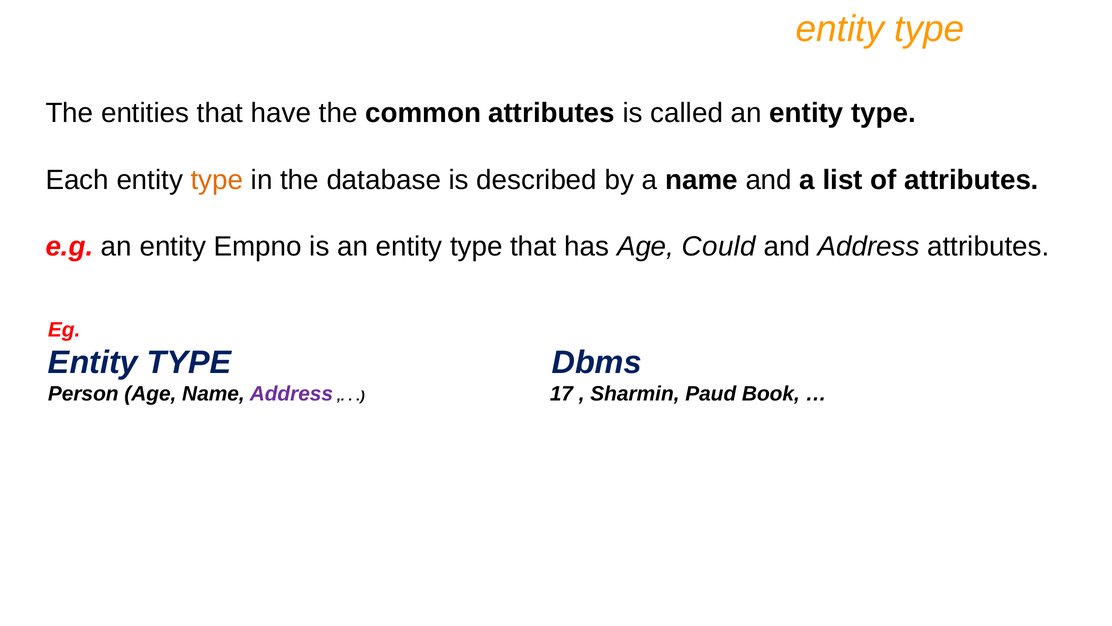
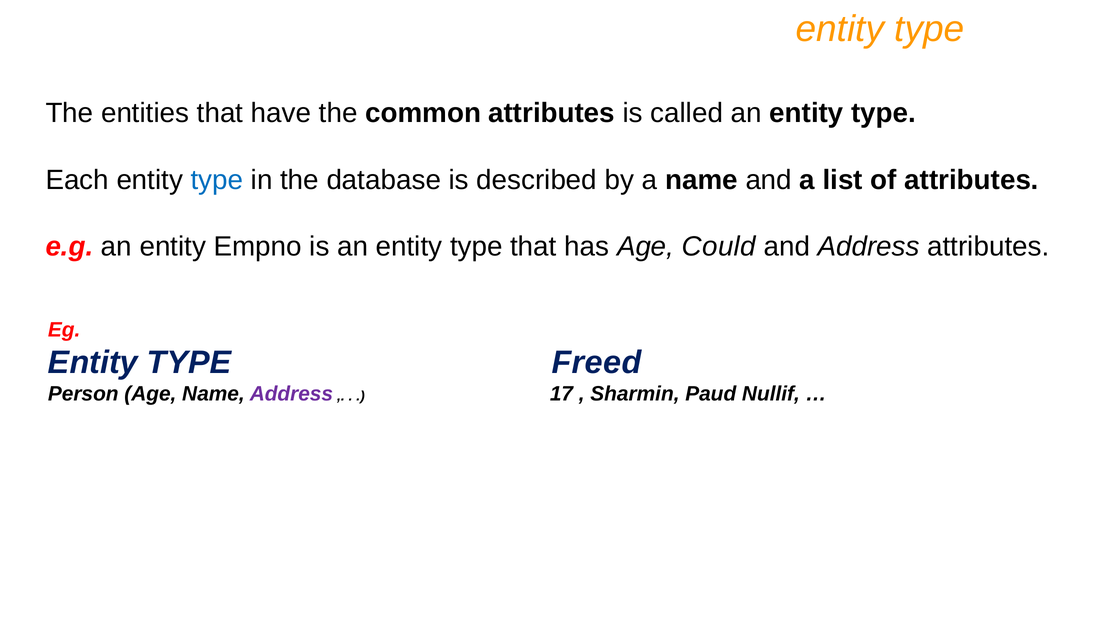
type at (217, 180) colour: orange -> blue
Dbms: Dbms -> Freed
Book: Book -> Nullif
